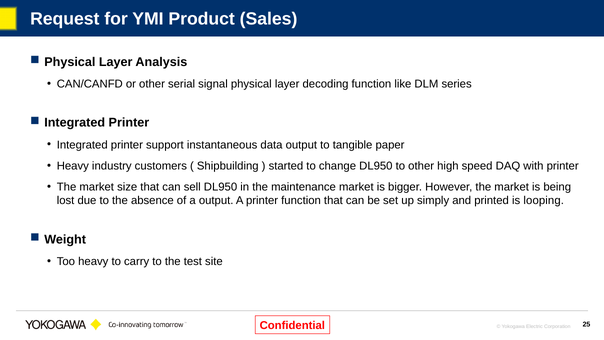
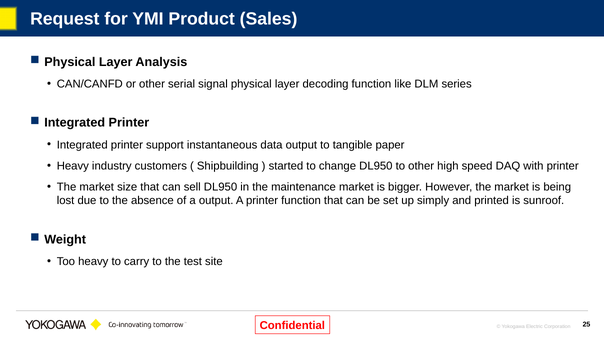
looping: looping -> sunroof
